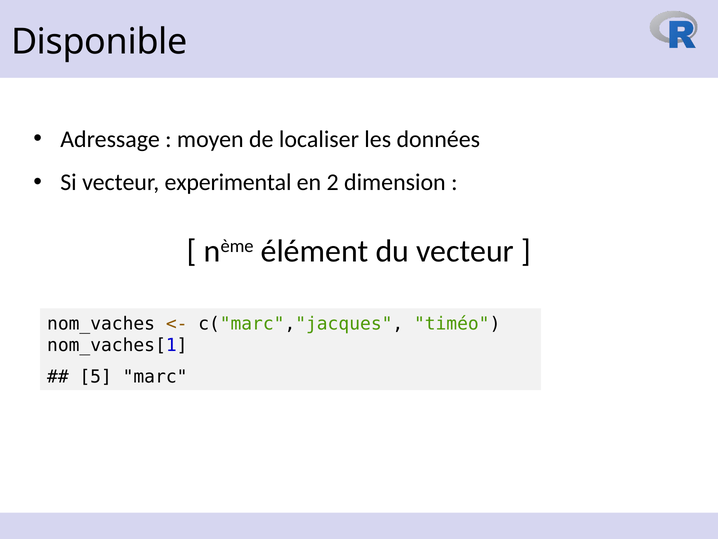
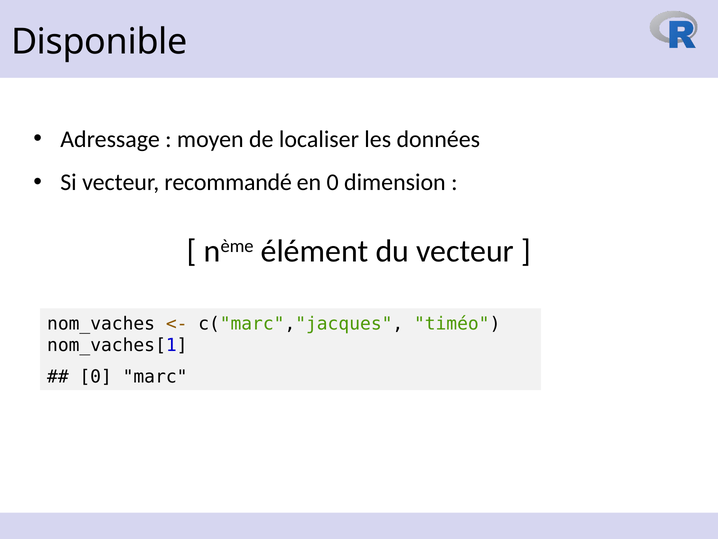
experimental: experimental -> recommandé
en 2: 2 -> 0
5 at (96, 377): 5 -> 0
